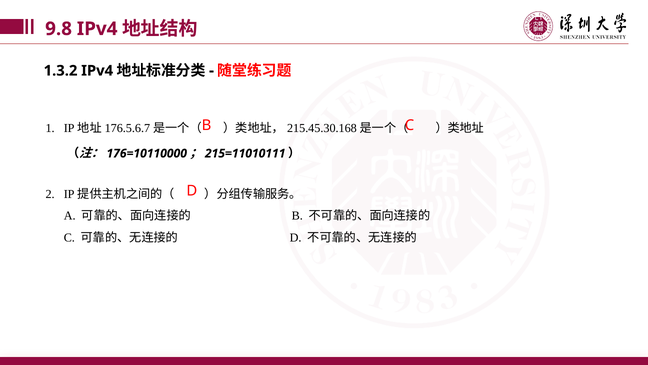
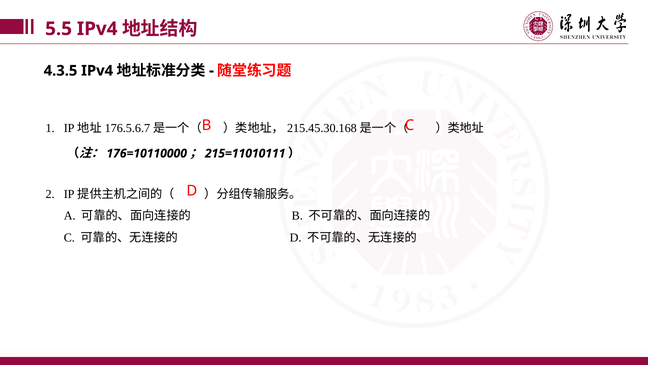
9.8: 9.8 -> 5.5
1.3.2: 1.3.2 -> 4.3.5
